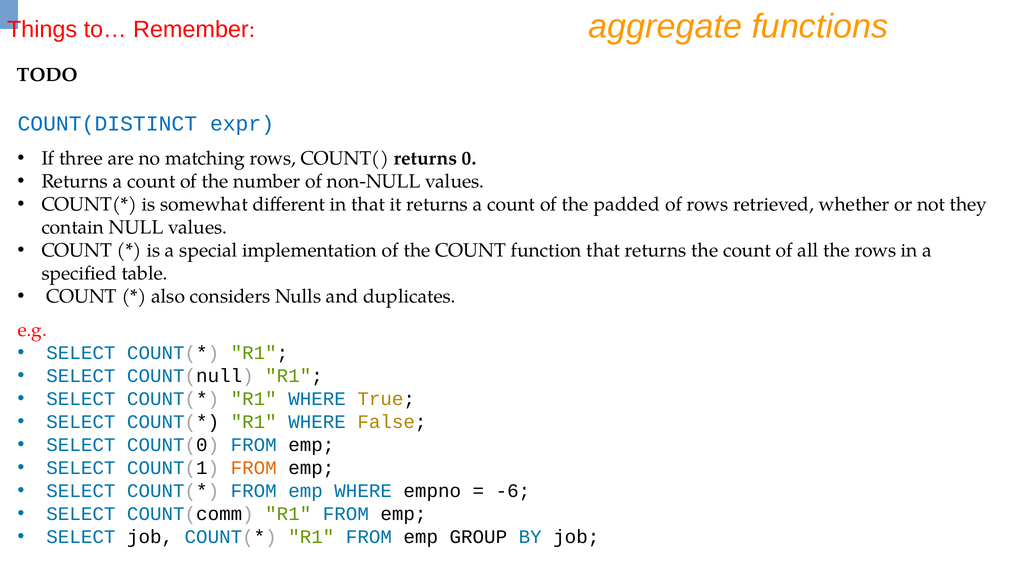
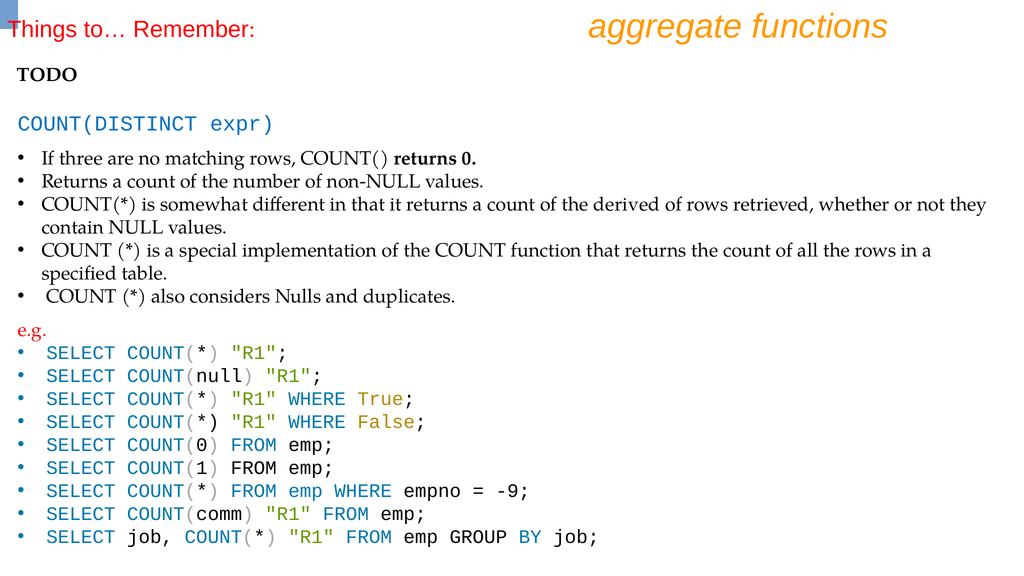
padded: padded -> derived
FROM at (254, 468) colour: orange -> black
-6: -6 -> -9
